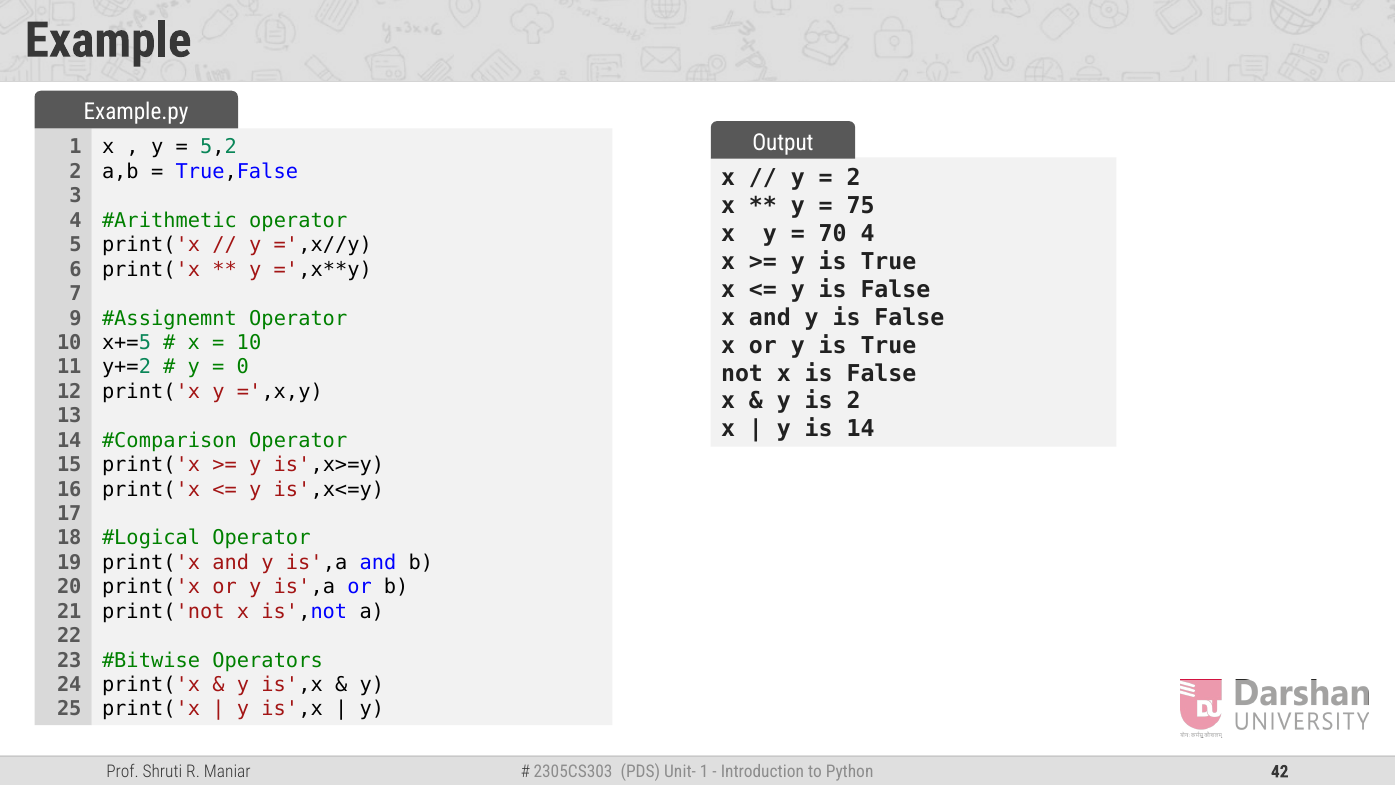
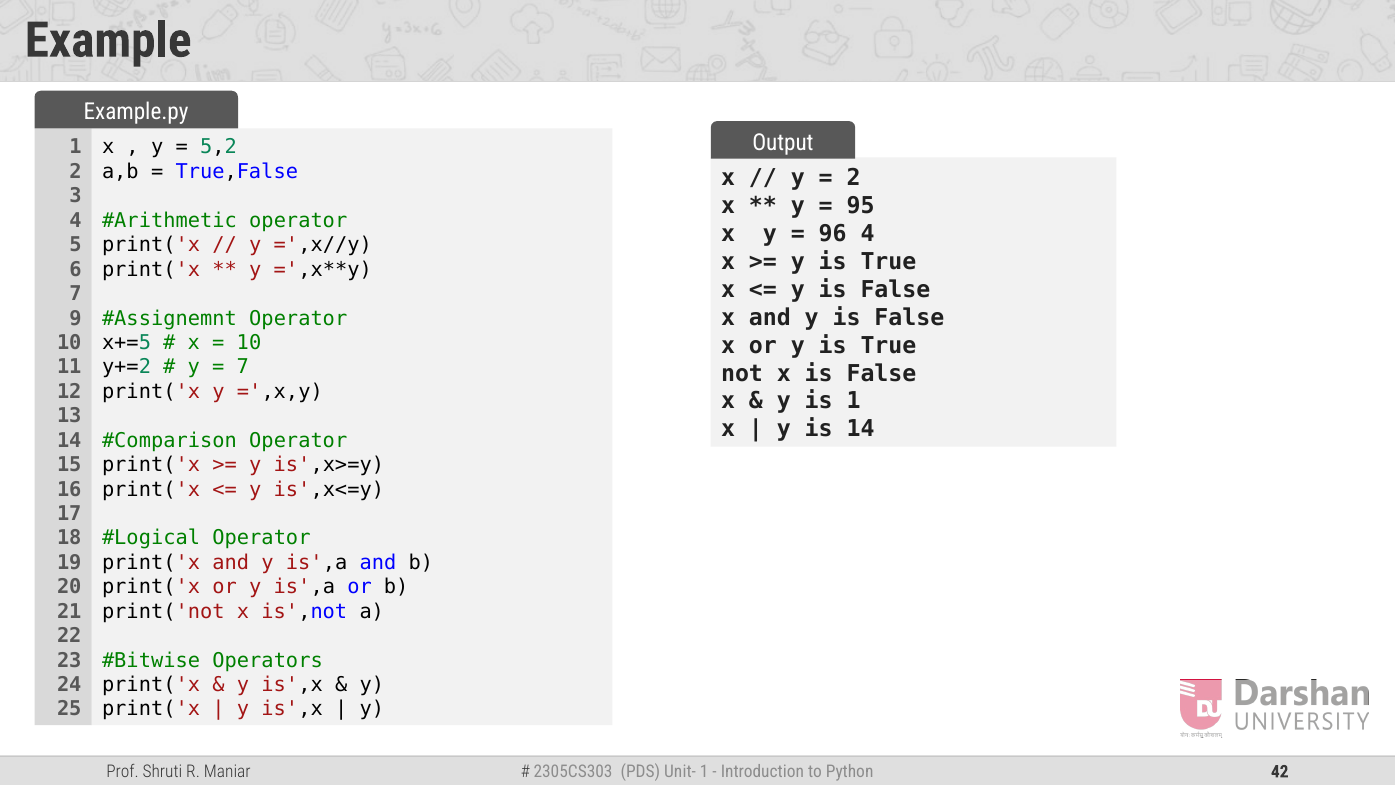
75: 75 -> 95
70: 70 -> 96
0 at (243, 367): 0 -> 7
is 2: 2 -> 1
